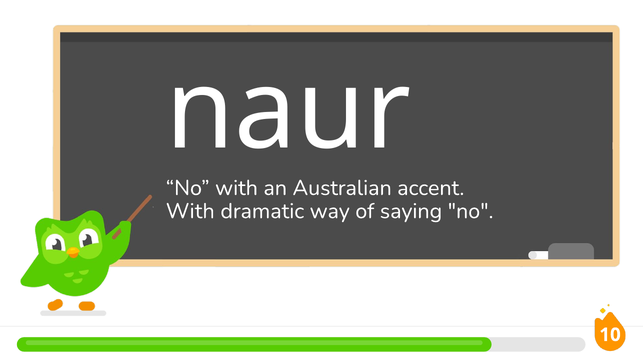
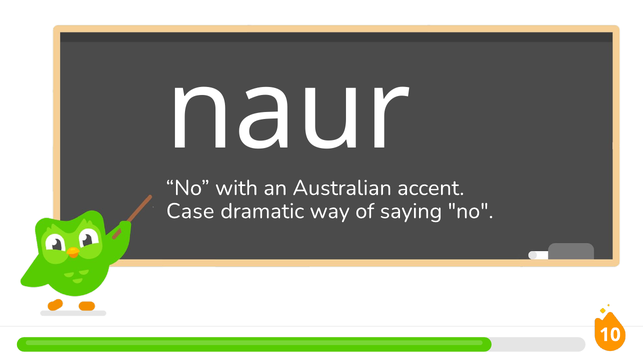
With at (190, 211): With -> Case
